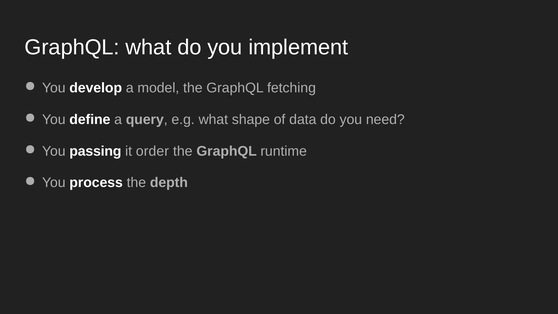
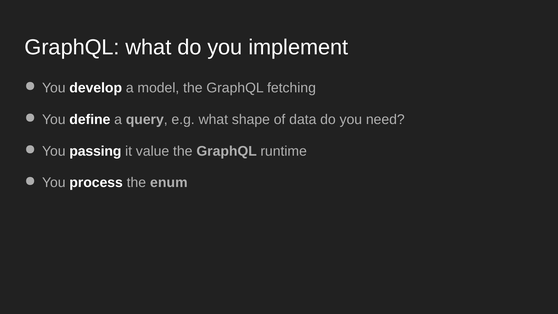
order: order -> value
depth: depth -> enum
